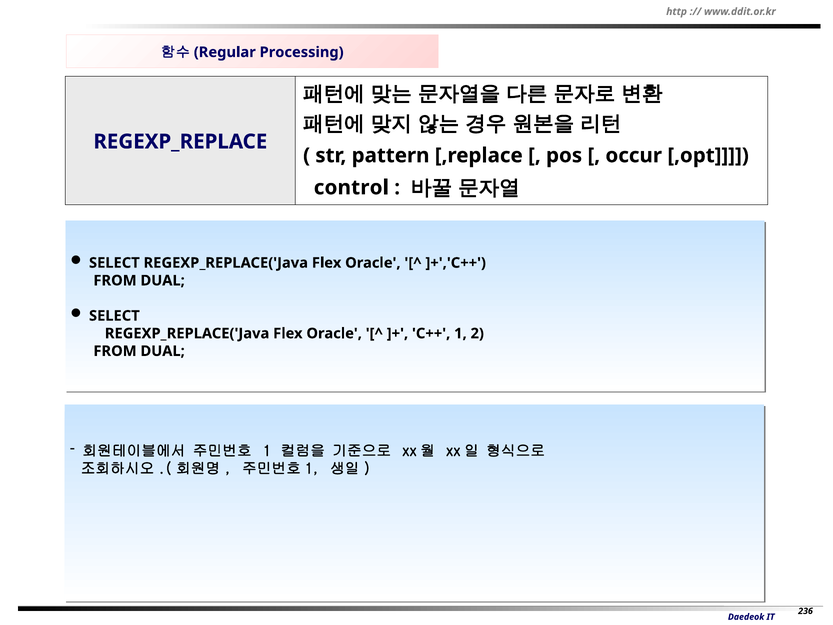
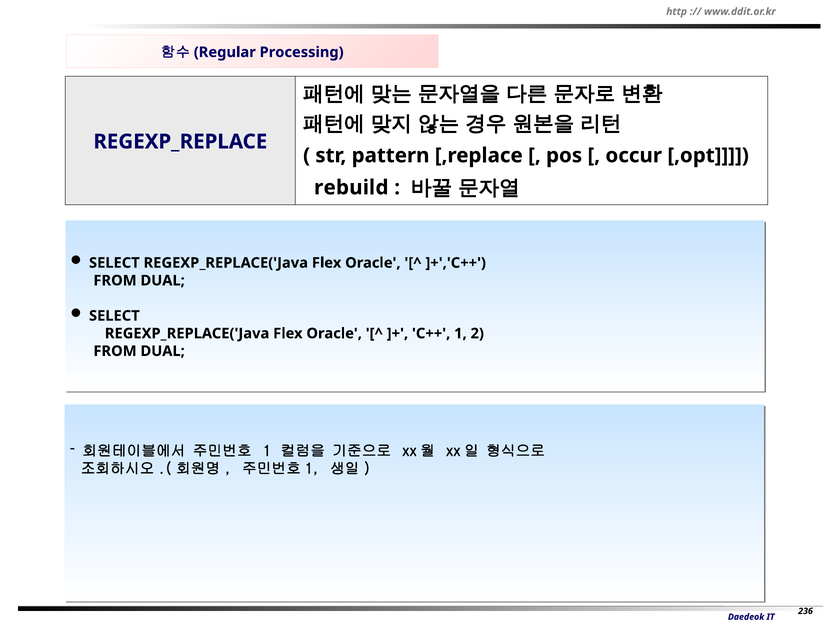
control: control -> rebuild
